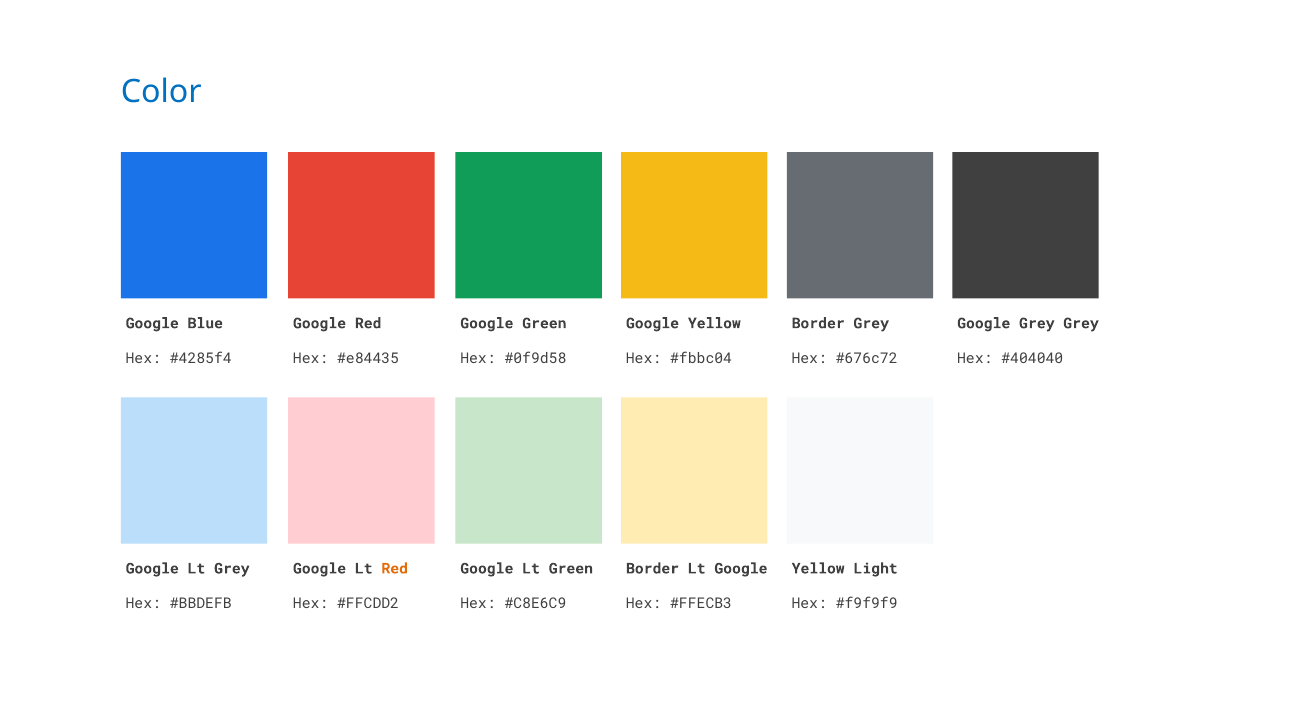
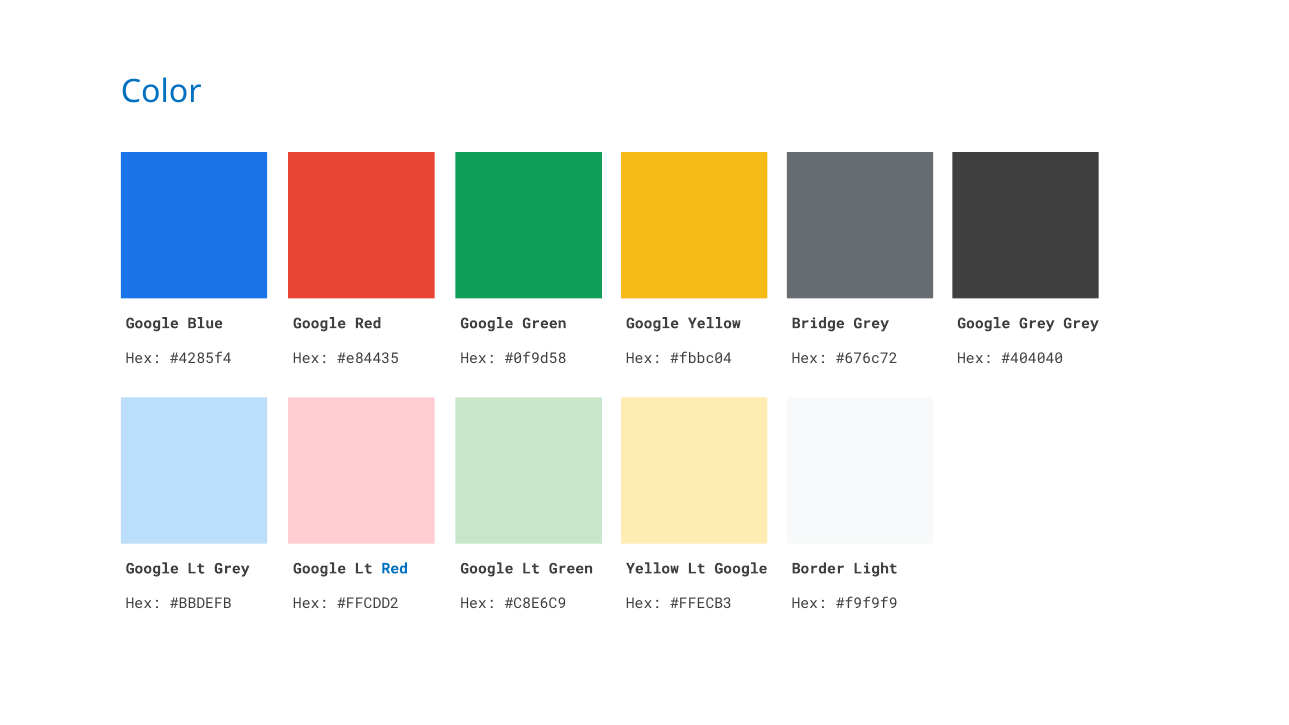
Border at (818, 323): Border -> Bridge
Red at (395, 569) colour: orange -> blue
Border at (652, 569): Border -> Yellow
Yellow at (818, 569): Yellow -> Border
